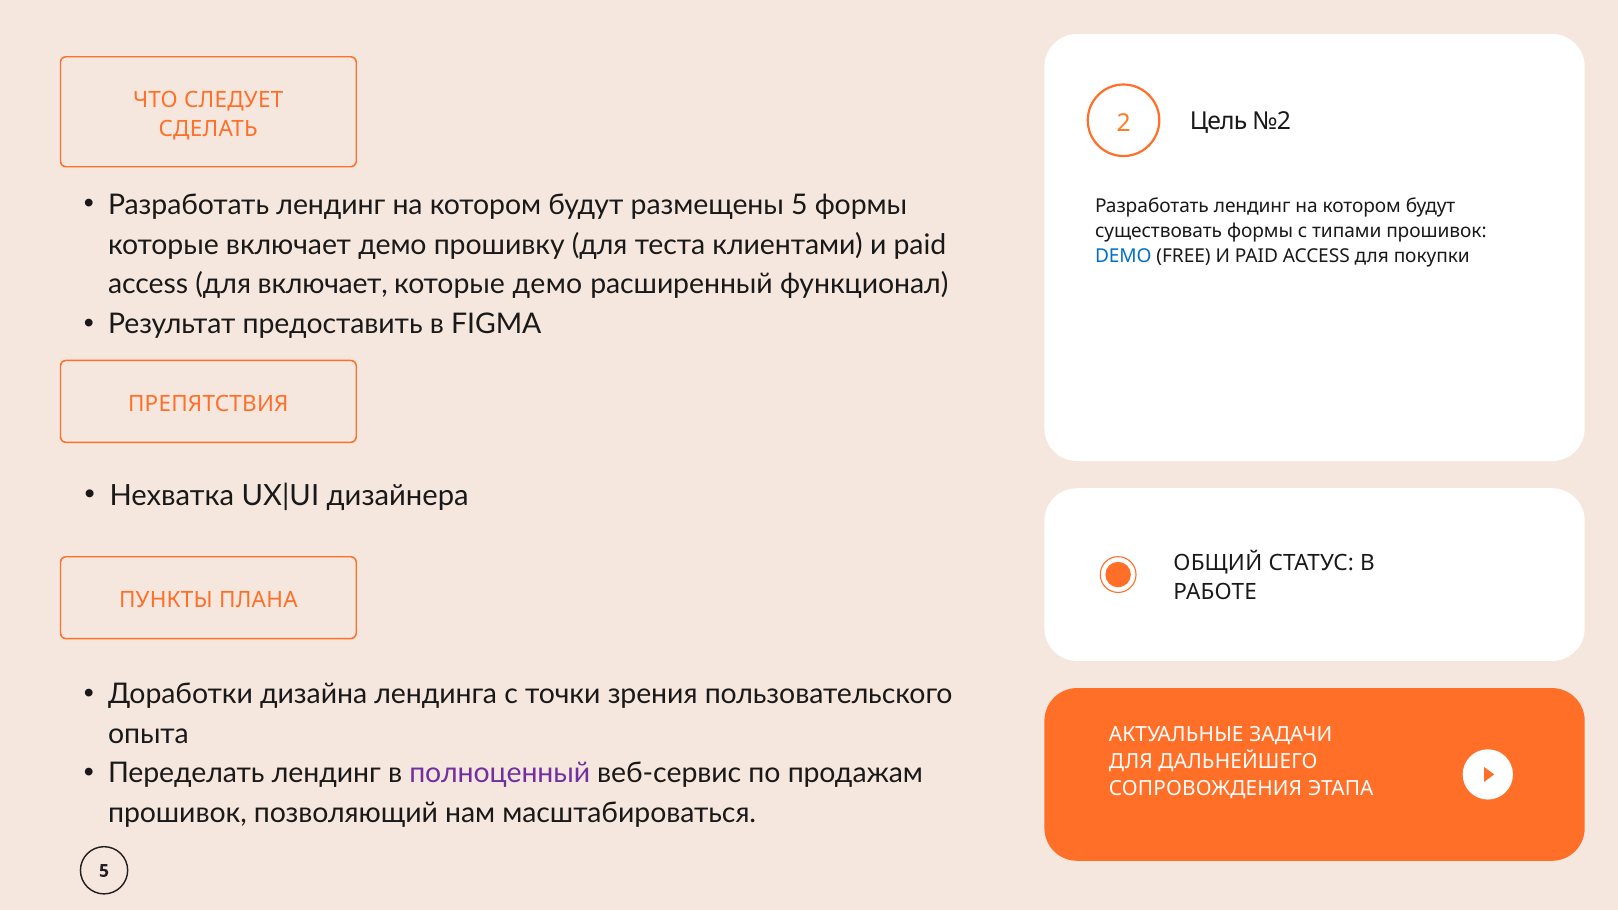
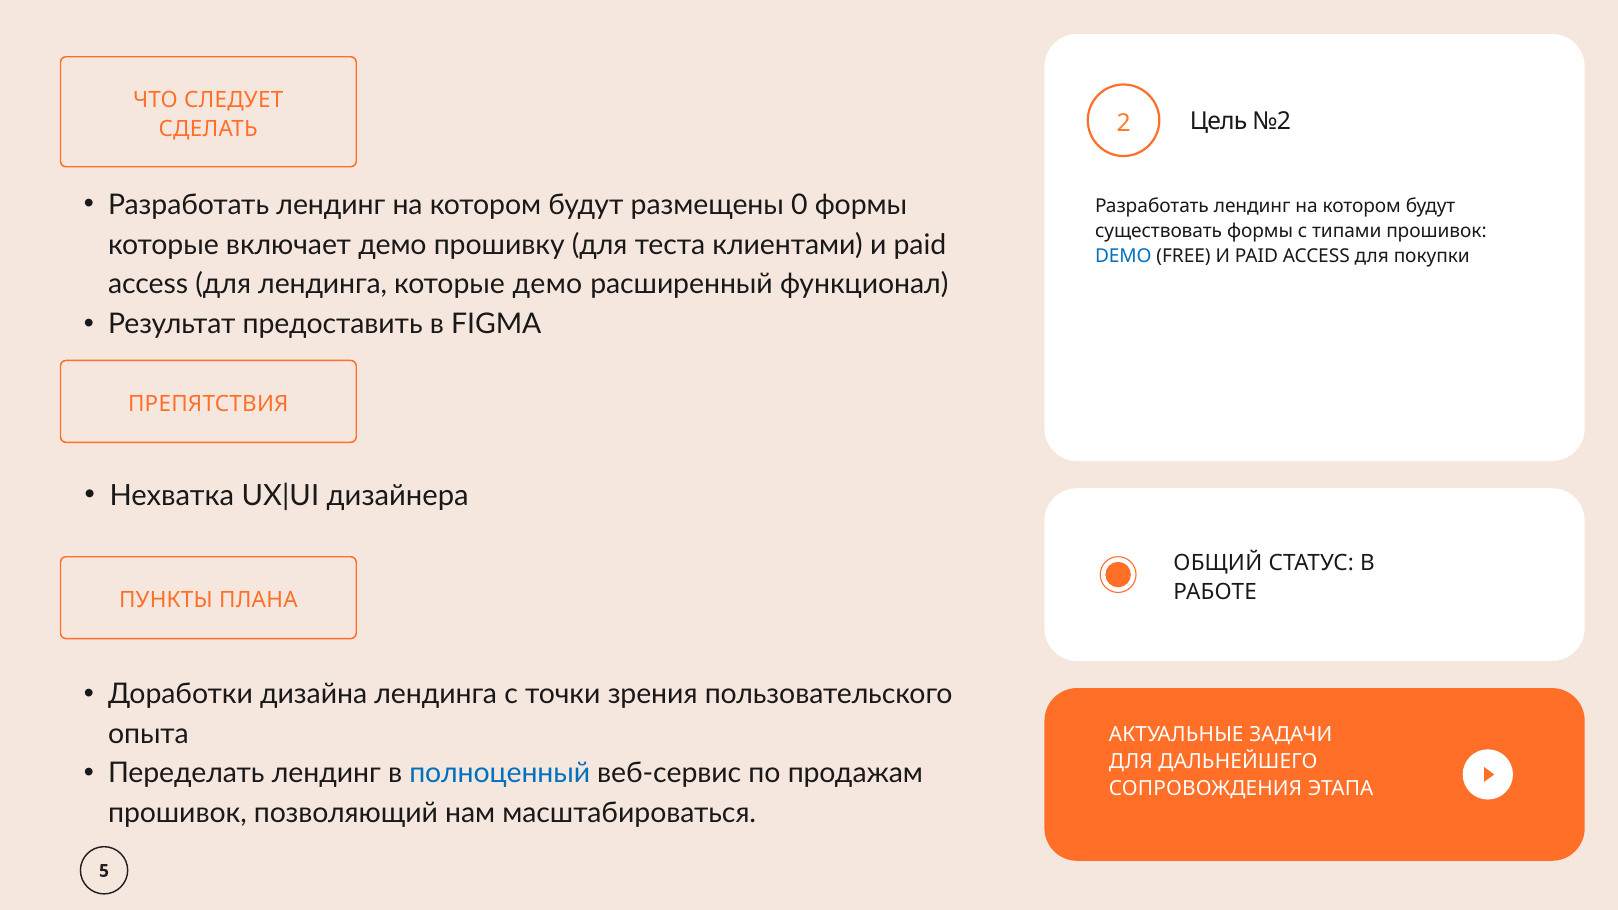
5: 5 -> 0
для включает: включает -> лендинга
полноценный colour: purple -> blue
